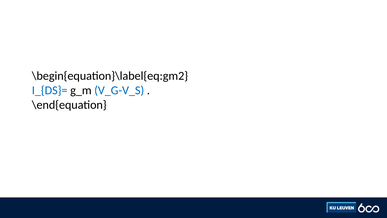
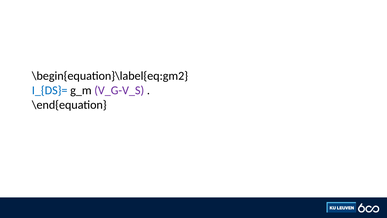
V_G-V_S colour: blue -> purple
